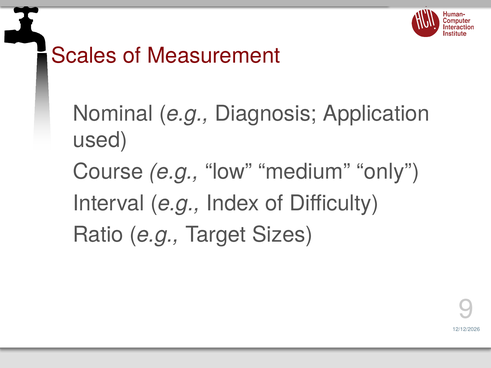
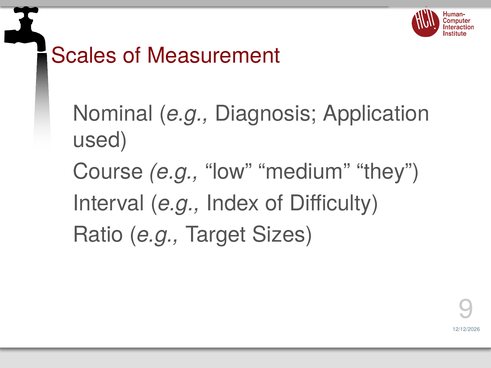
only: only -> they
